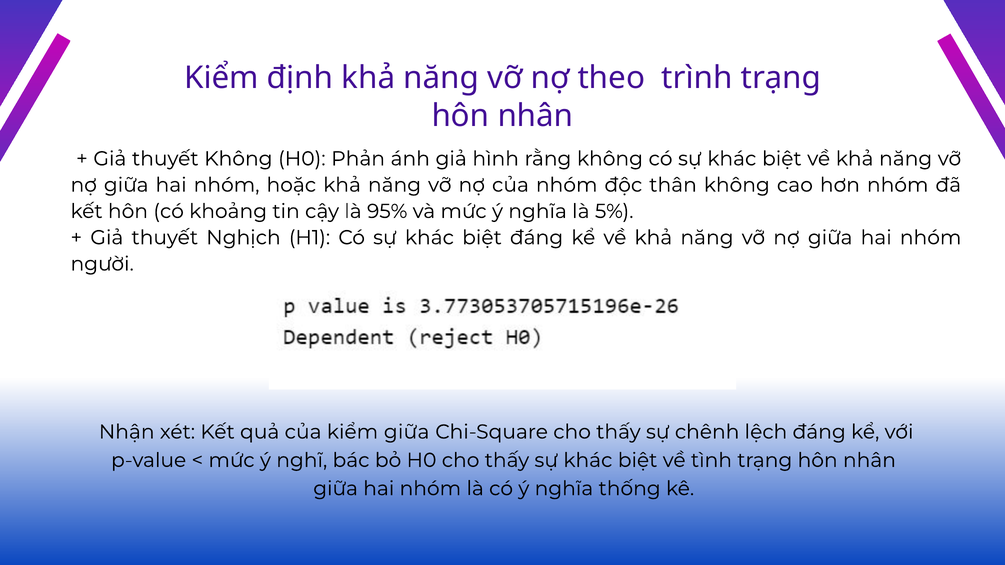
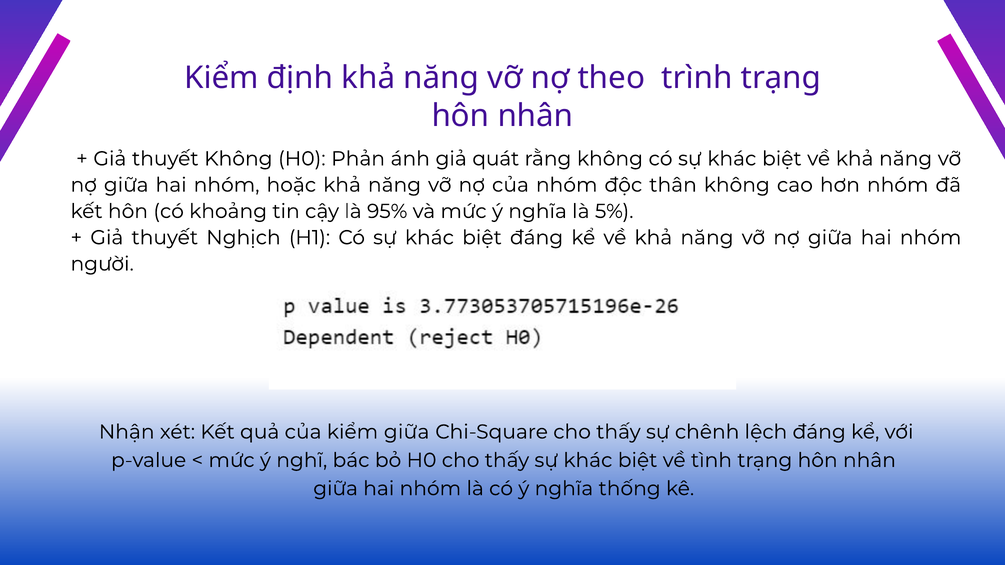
hình: hình -> quát
